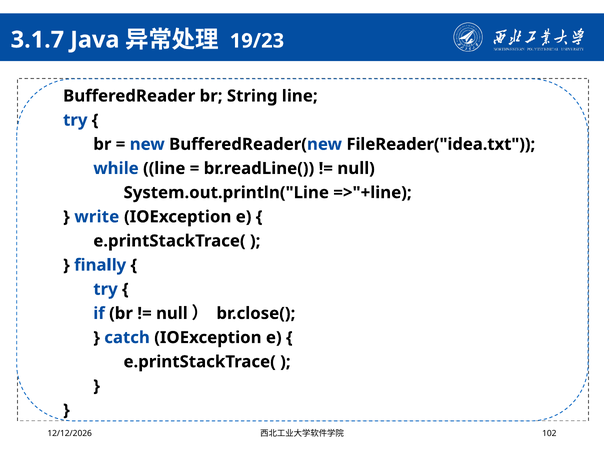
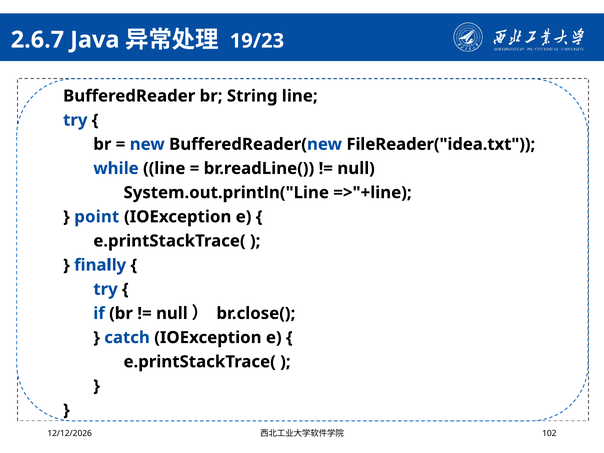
3.1.7: 3.1.7 -> 2.6.7
write: write -> point
